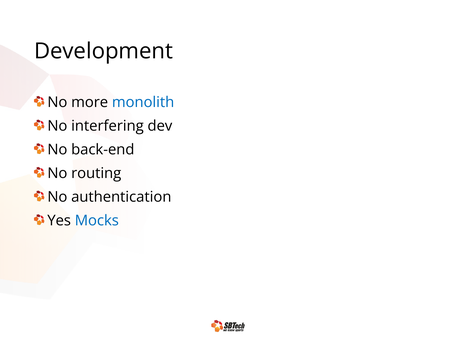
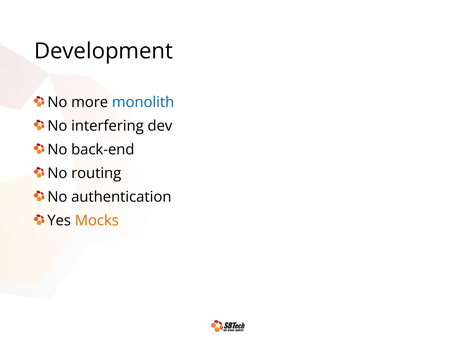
Mocks colour: blue -> orange
